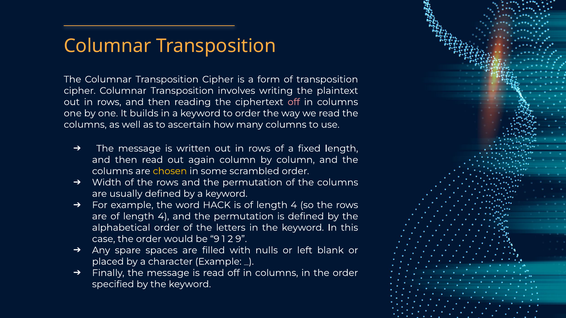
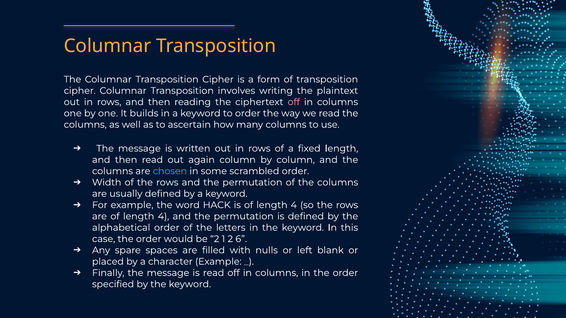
chosen colour: yellow -> light blue
be 9: 9 -> 2
2 9: 9 -> 6
